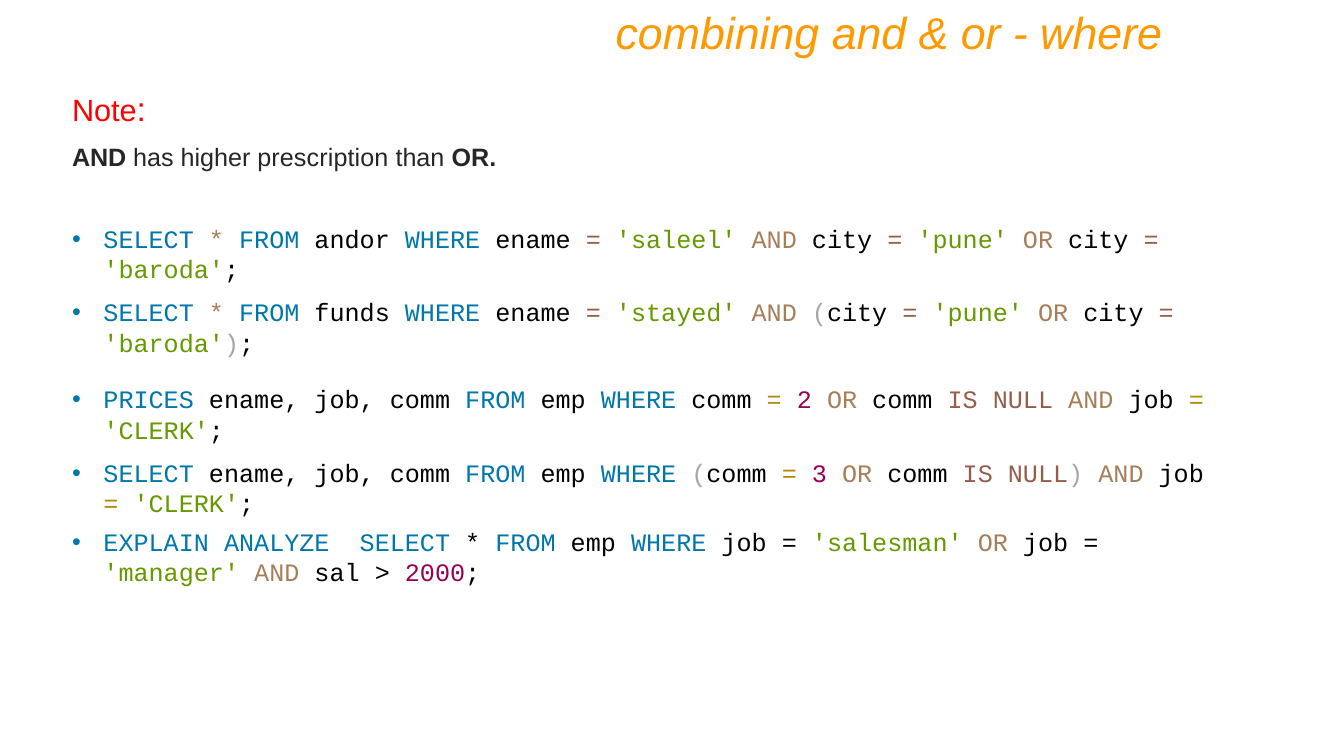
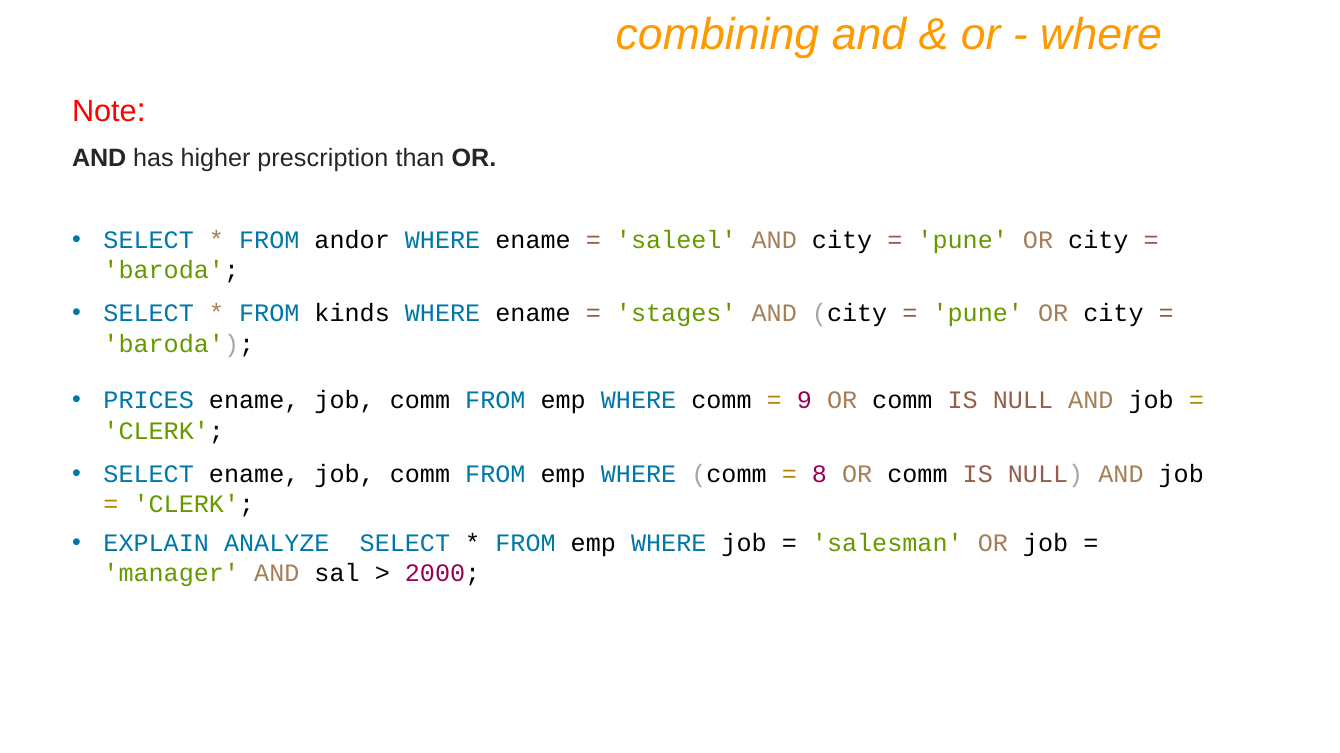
funds: funds -> kinds
stayed: stayed -> stages
2: 2 -> 9
3: 3 -> 8
